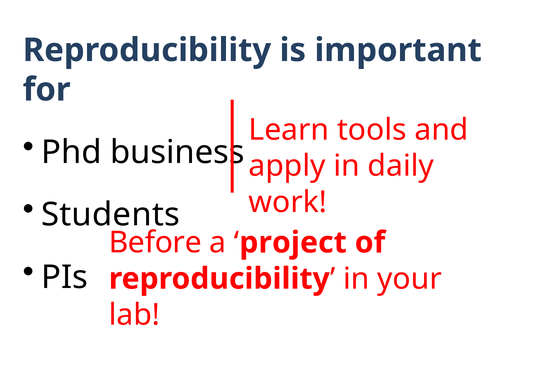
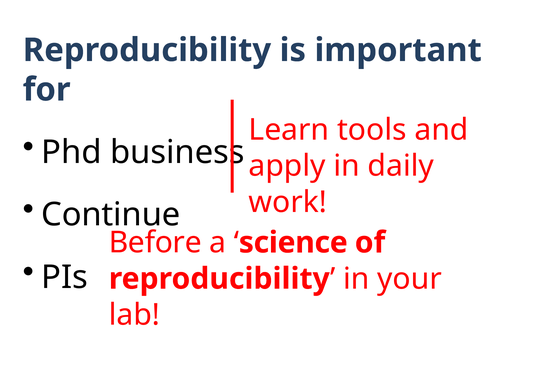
Students: Students -> Continue
project: project -> science
